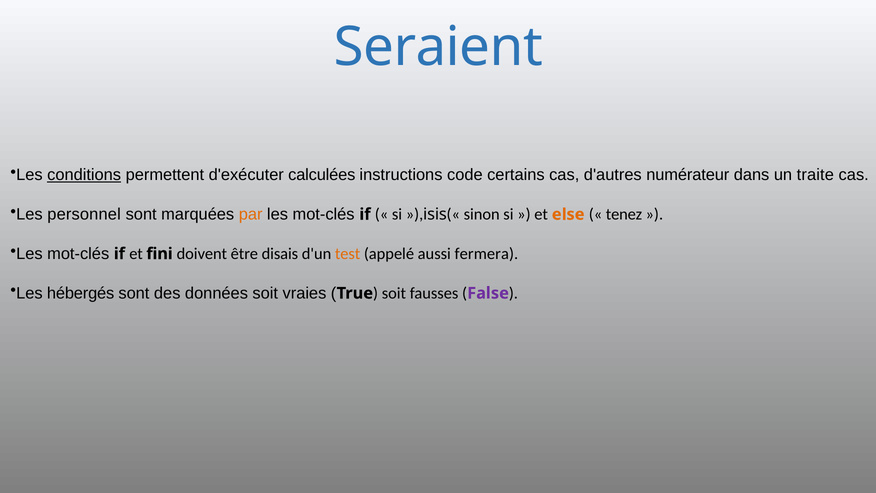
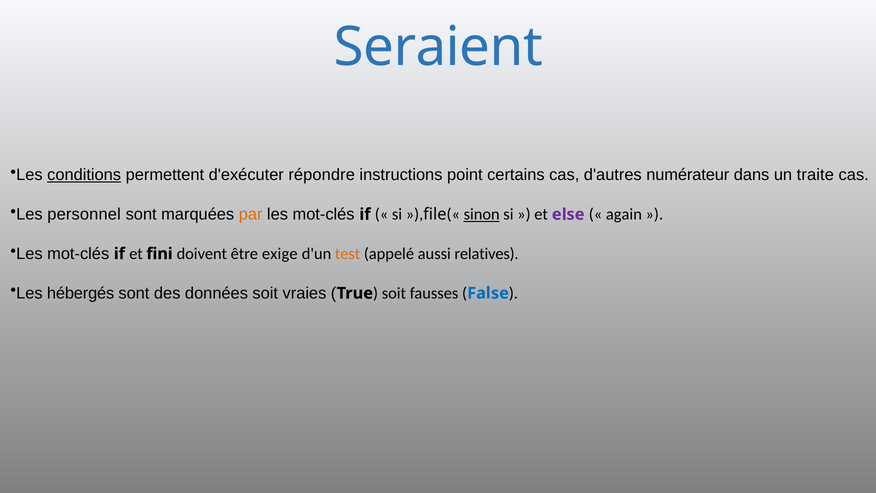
calculées: calculées -> répondre
code: code -> point
isis: isis -> file
sinon underline: none -> present
else colour: orange -> purple
tenez: tenez -> again
disais: disais -> exige
fermera: fermera -> relatives
False colour: purple -> blue
